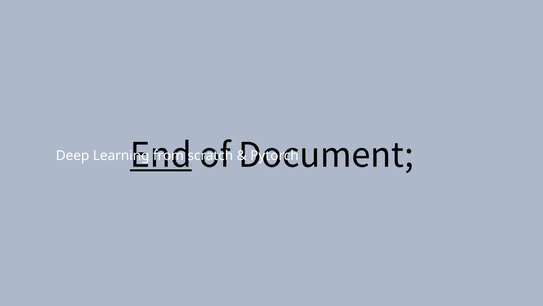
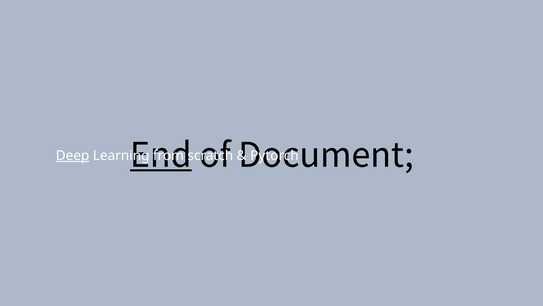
Deep underline: none -> present
